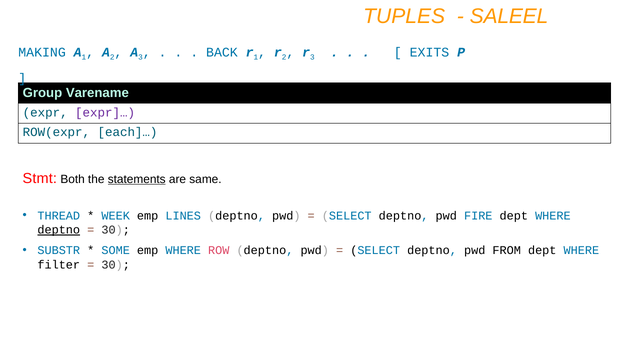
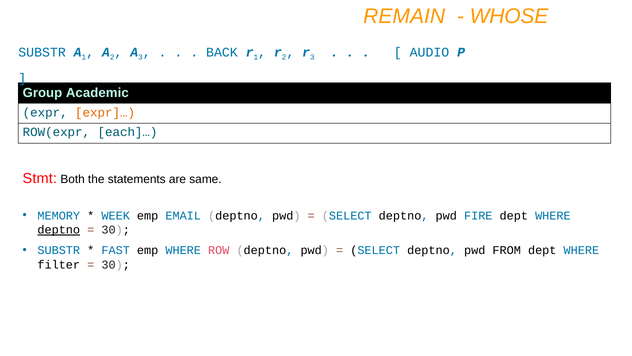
TUPLES: TUPLES -> REMAIN
SALEEL: SALEEL -> WHOSE
MAKING at (42, 52): MAKING -> SUBSTR
EXITS: EXITS -> AUDIO
Varename: Varename -> Academic
expr]… colour: purple -> orange
statements underline: present -> none
THREAD: THREAD -> MEMORY
LINES: LINES -> EMAIL
SOME: SOME -> FAST
